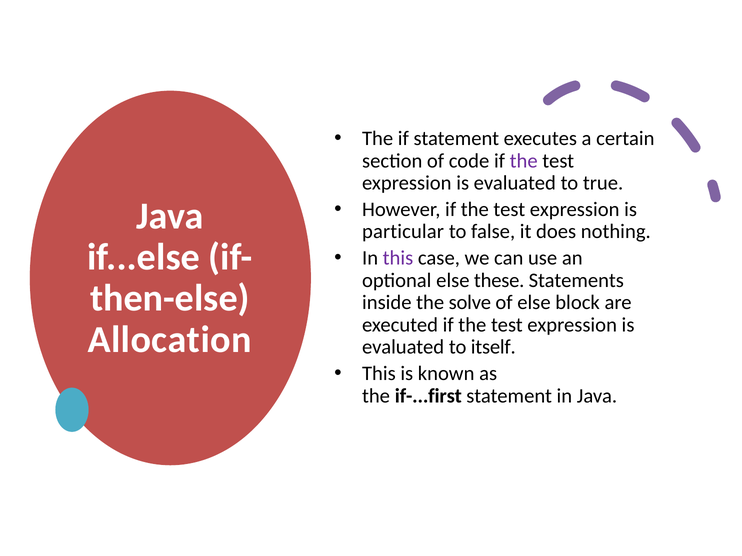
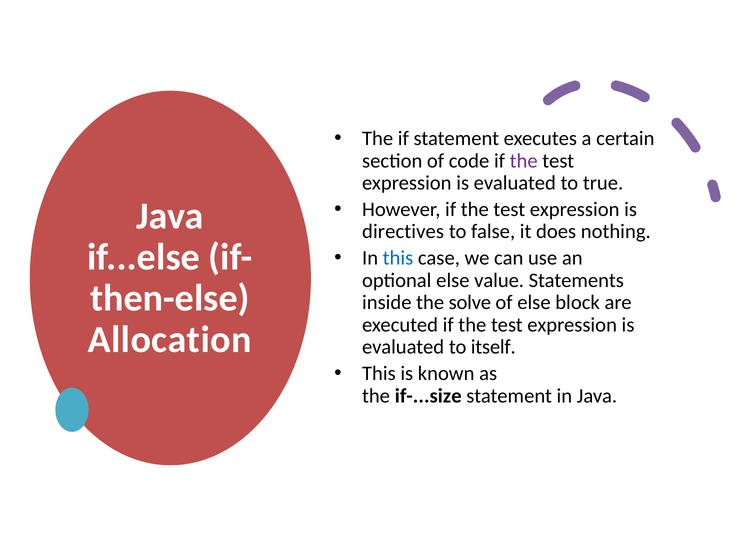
particular: particular -> directives
this at (398, 258) colour: purple -> blue
these: these -> value
if-...first: if-...first -> if-...size
